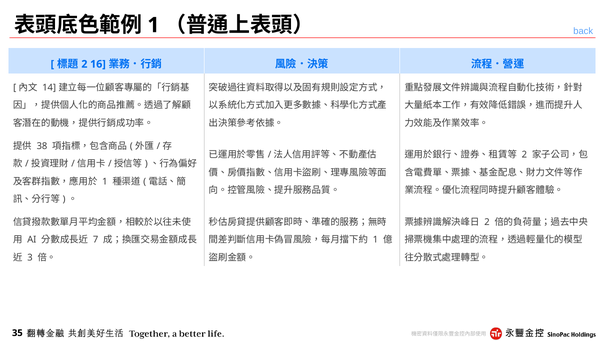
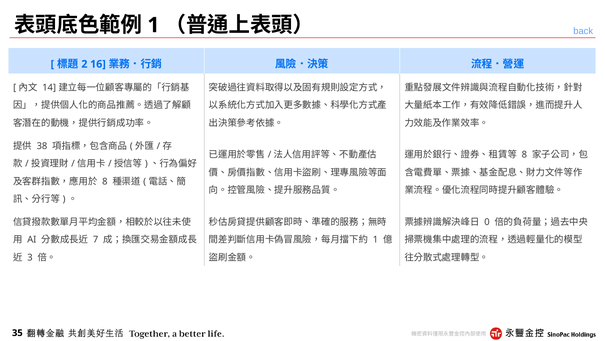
2 at (524, 155): 2 -> 8
1 at (105, 181): 1 -> 8
2 at (487, 222): 2 -> 0
